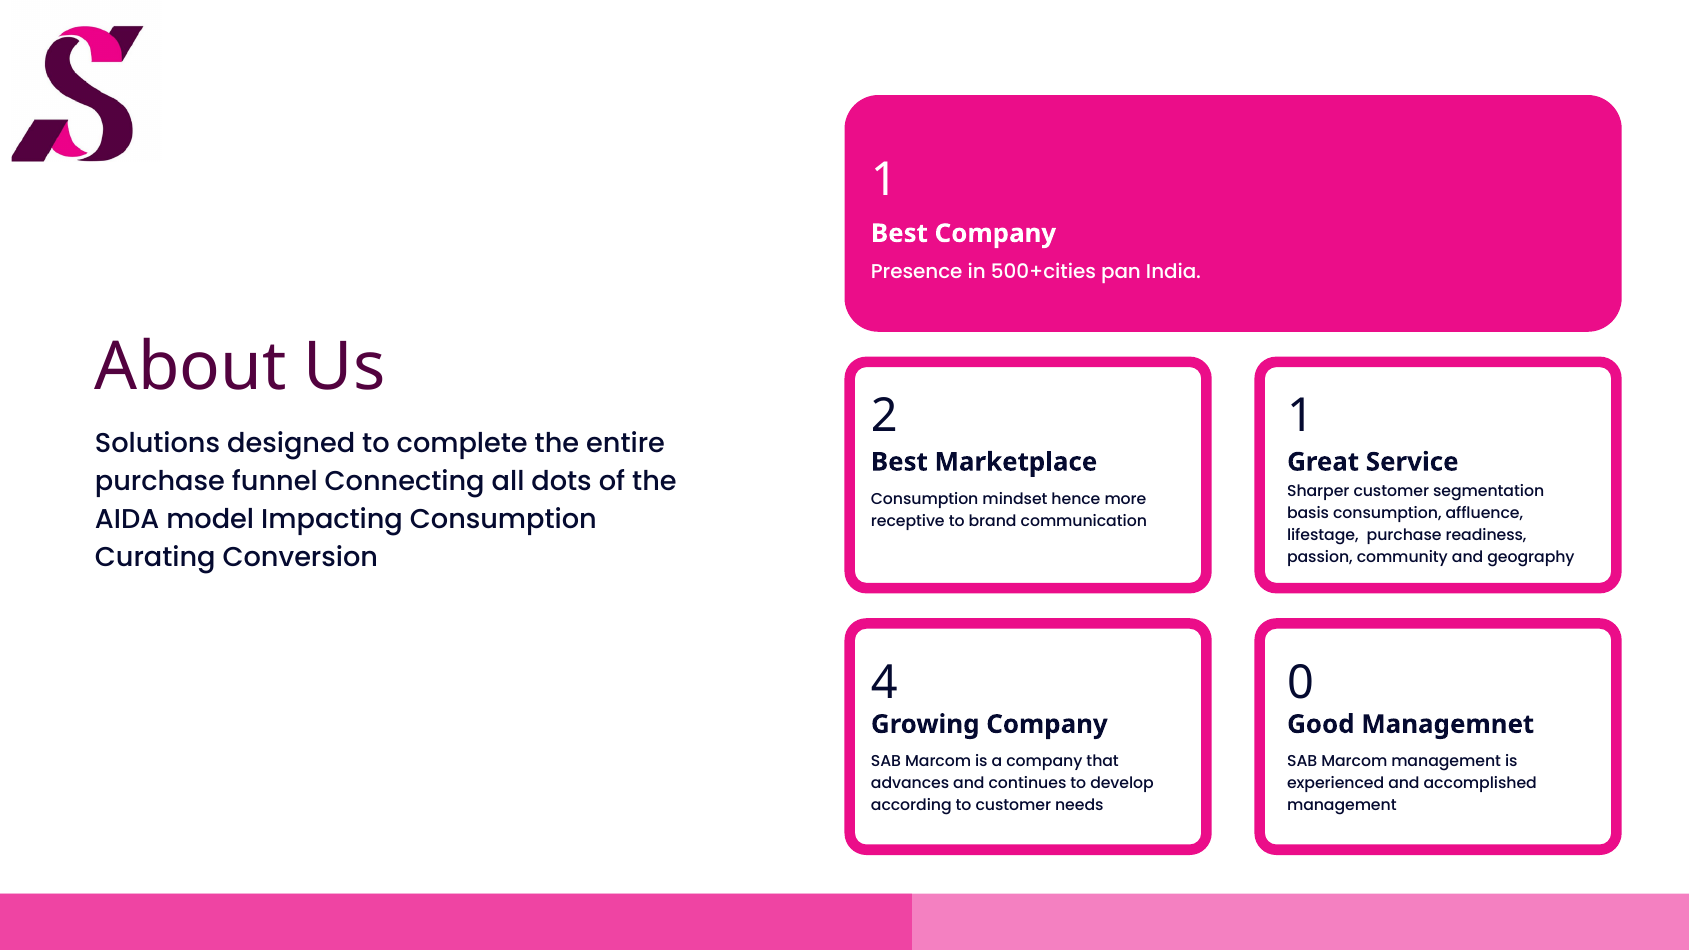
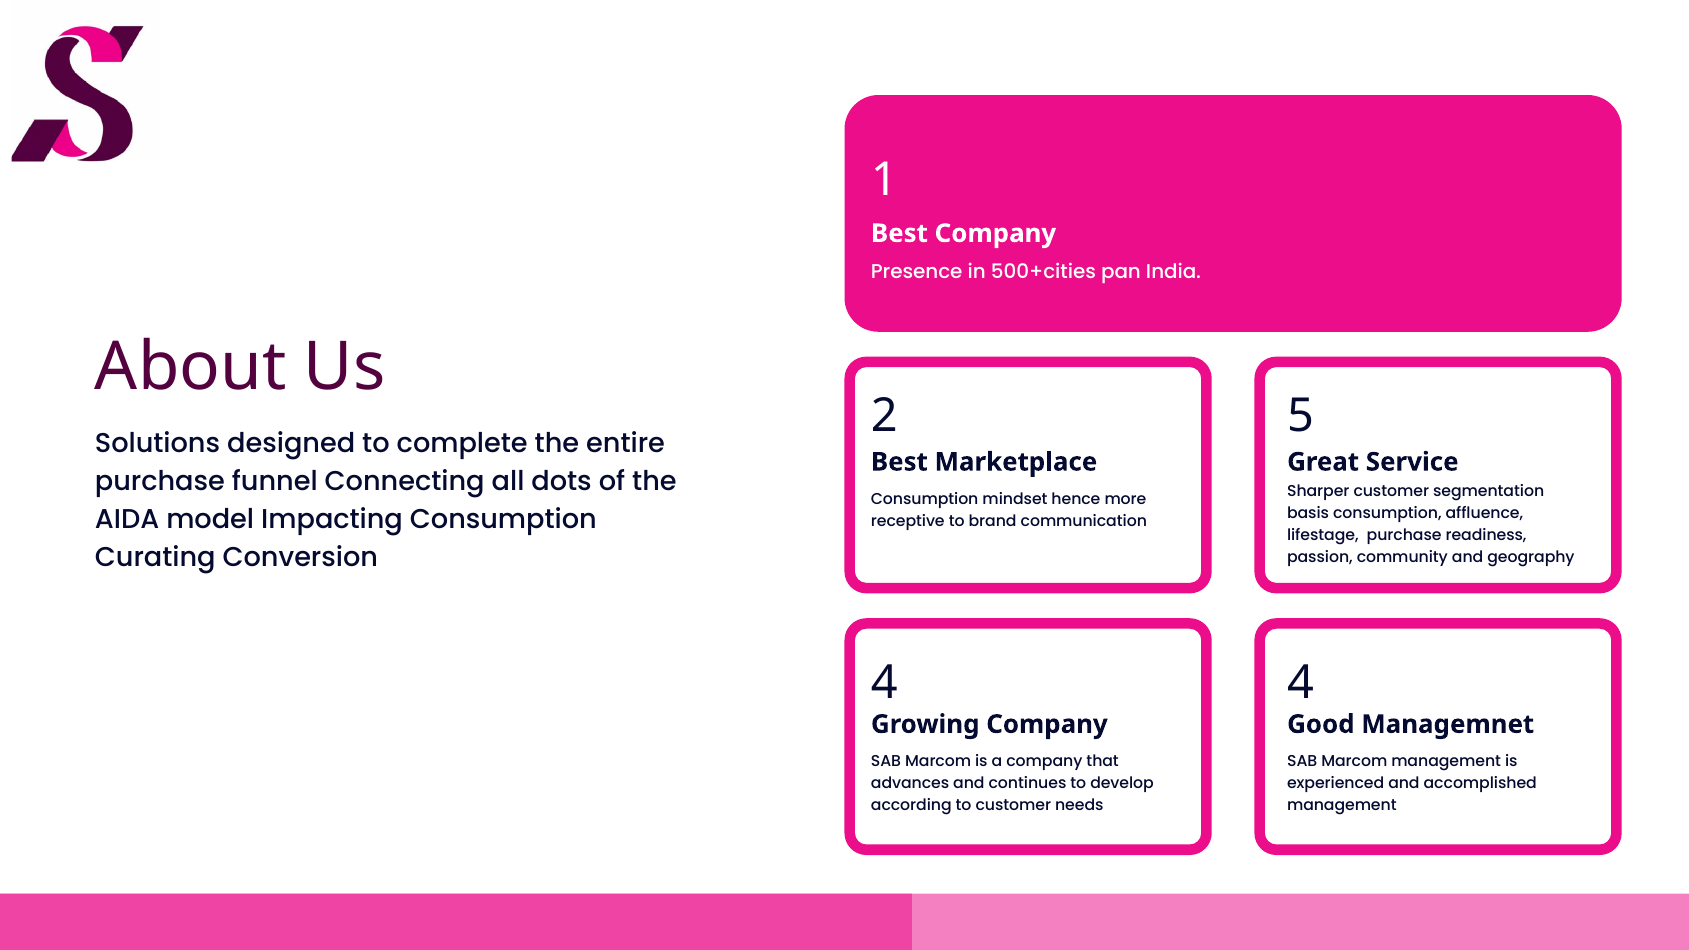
2 1: 1 -> 5
4 0: 0 -> 4
